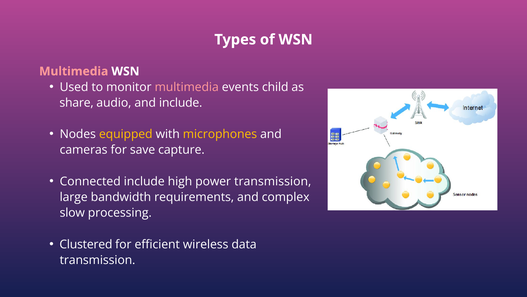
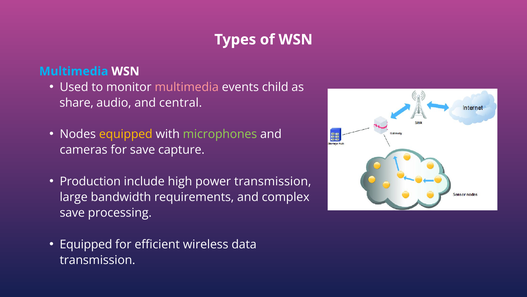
Multimedia at (74, 71) colour: pink -> light blue
and include: include -> central
microphones colour: yellow -> light green
Connected: Connected -> Production
slow at (72, 212): slow -> save
Clustered at (86, 244): Clustered -> Equipped
